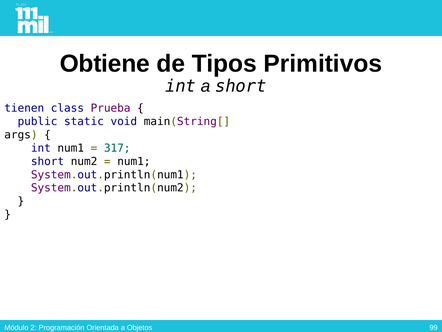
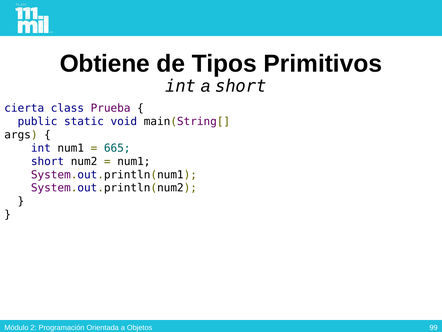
tienen: tienen -> cierta
317: 317 -> 665
